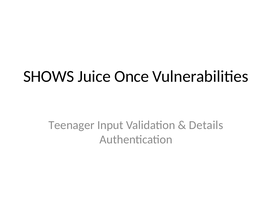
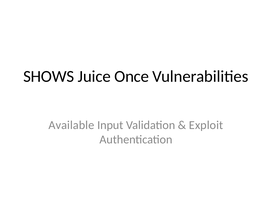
Teenager: Teenager -> Available
Details: Details -> Exploit
